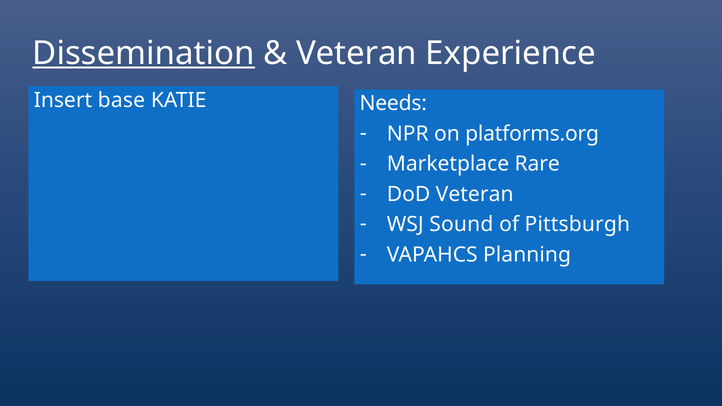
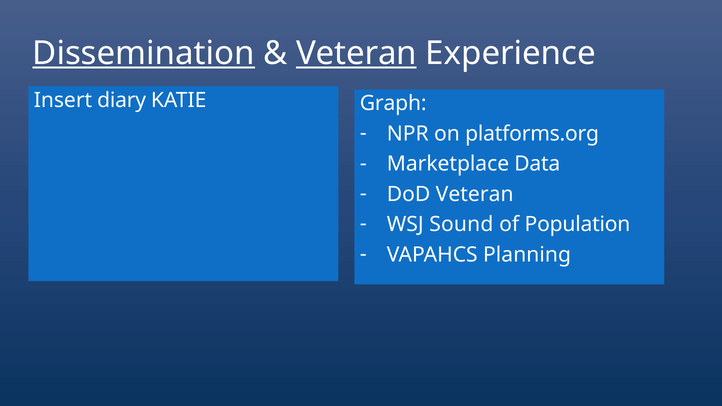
Veteran at (357, 53) underline: none -> present
base: base -> diary
Needs: Needs -> Graph
Rare: Rare -> Data
Pittsburgh: Pittsburgh -> Population
